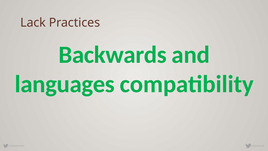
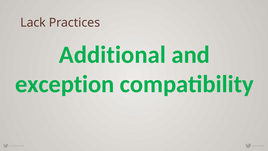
Backwards: Backwards -> Additional
languages: languages -> exception
